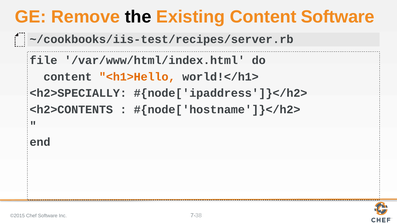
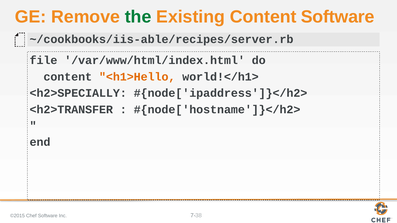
the colour: black -> green
~/cookbooks/iis-test/recipes/server.rb: ~/cookbooks/iis-test/recipes/server.rb -> ~/cookbooks/iis-able/recipes/server.rb
<h2>CONTENTS: <h2>CONTENTS -> <h2>TRANSFER
